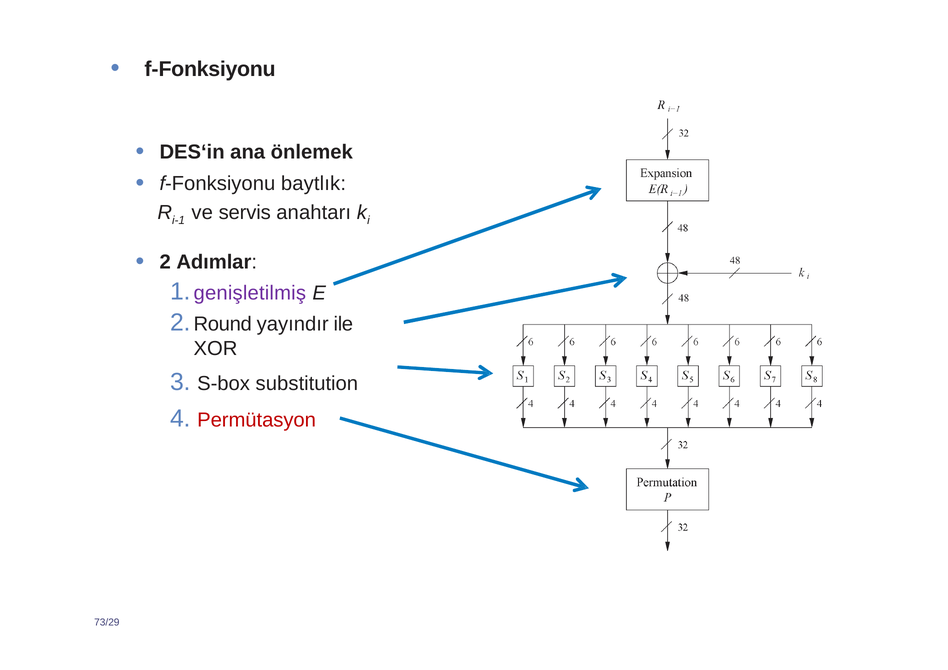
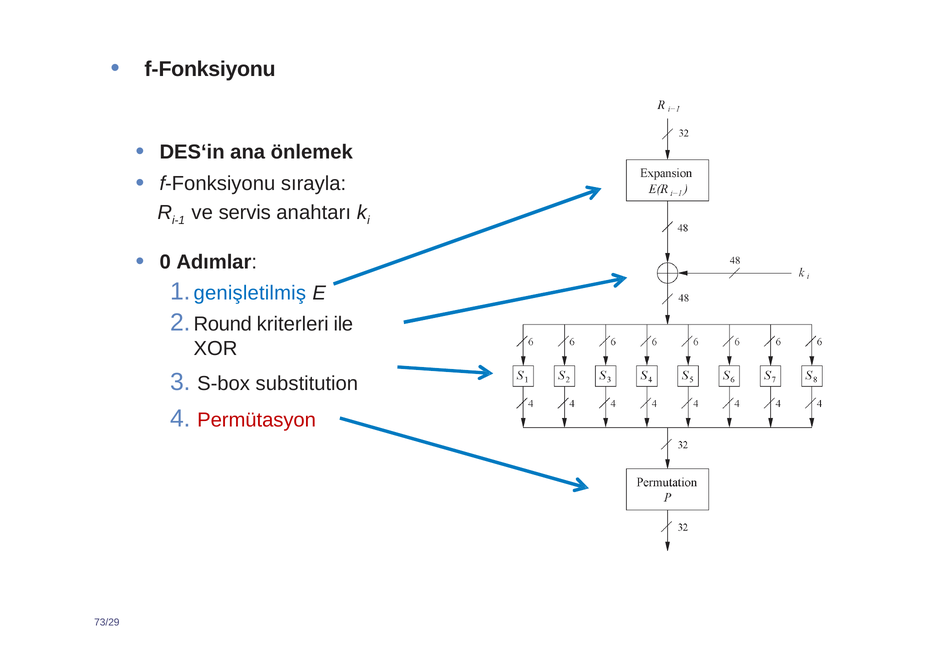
baytlık: baytlık -> sırayla
2 at (165, 262): 2 -> 0
genişletilmiş colour: purple -> blue
yayındır: yayındır -> kriterleri
